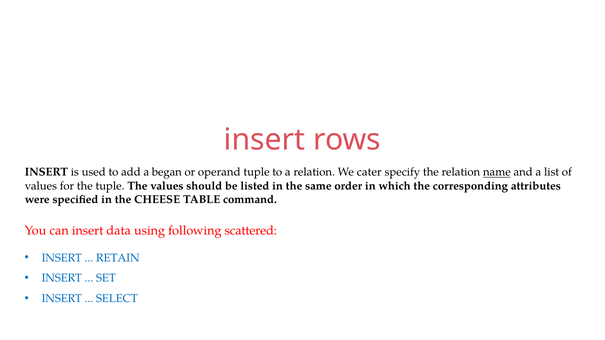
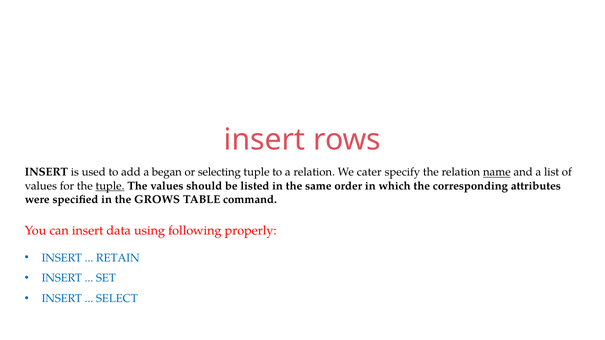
operand: operand -> selecting
tuple at (110, 186) underline: none -> present
CHEESE: CHEESE -> GROWS
scattered: scattered -> properly
